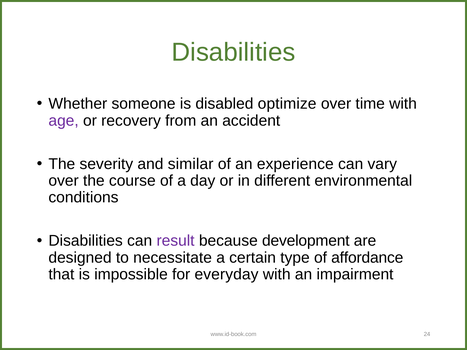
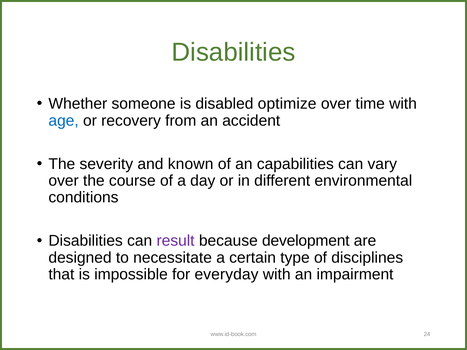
age colour: purple -> blue
similar: similar -> known
experience: experience -> capabilities
affordance: affordance -> disciplines
